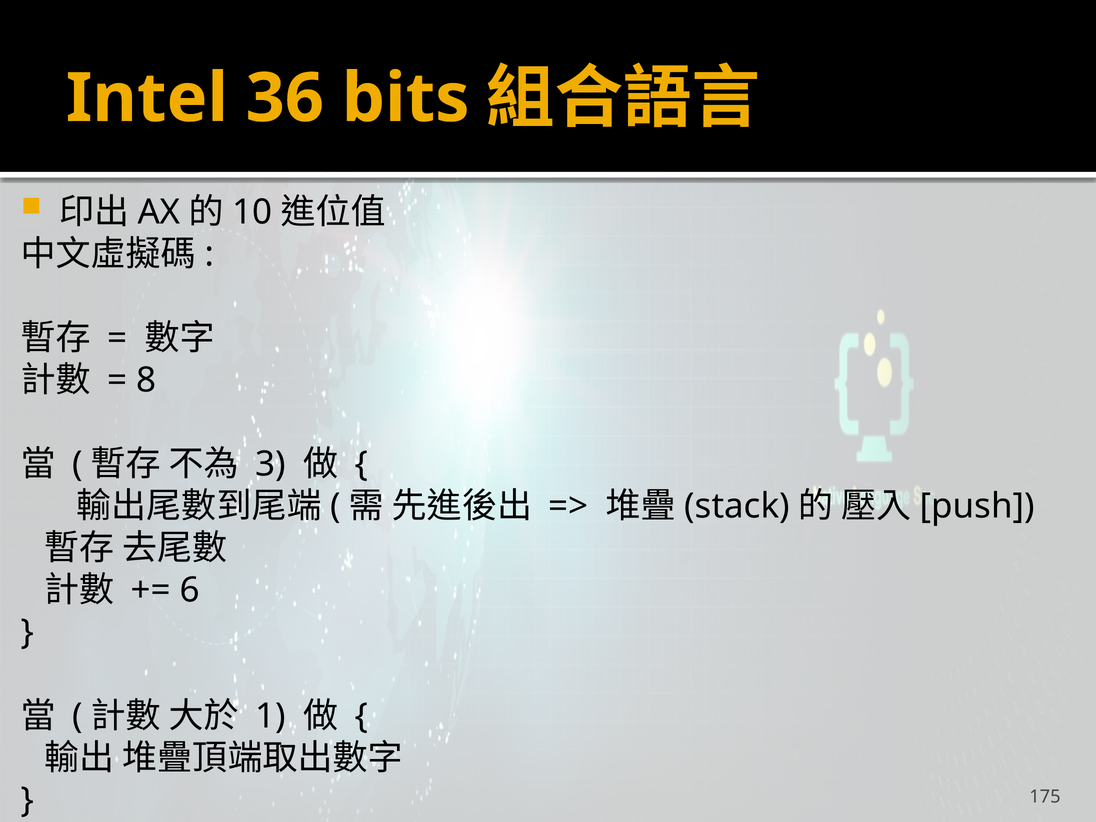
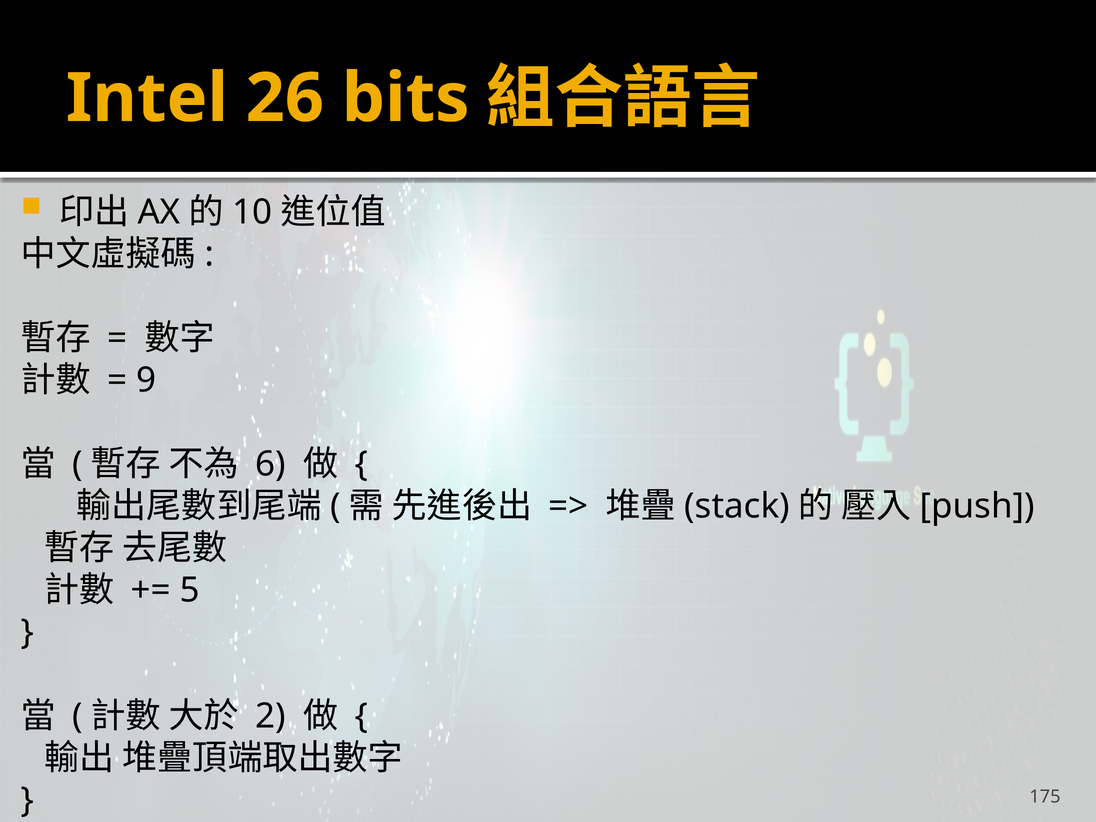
36: 36 -> 26
8: 8 -> 9
3: 3 -> 6
6: 6 -> 5
1: 1 -> 2
